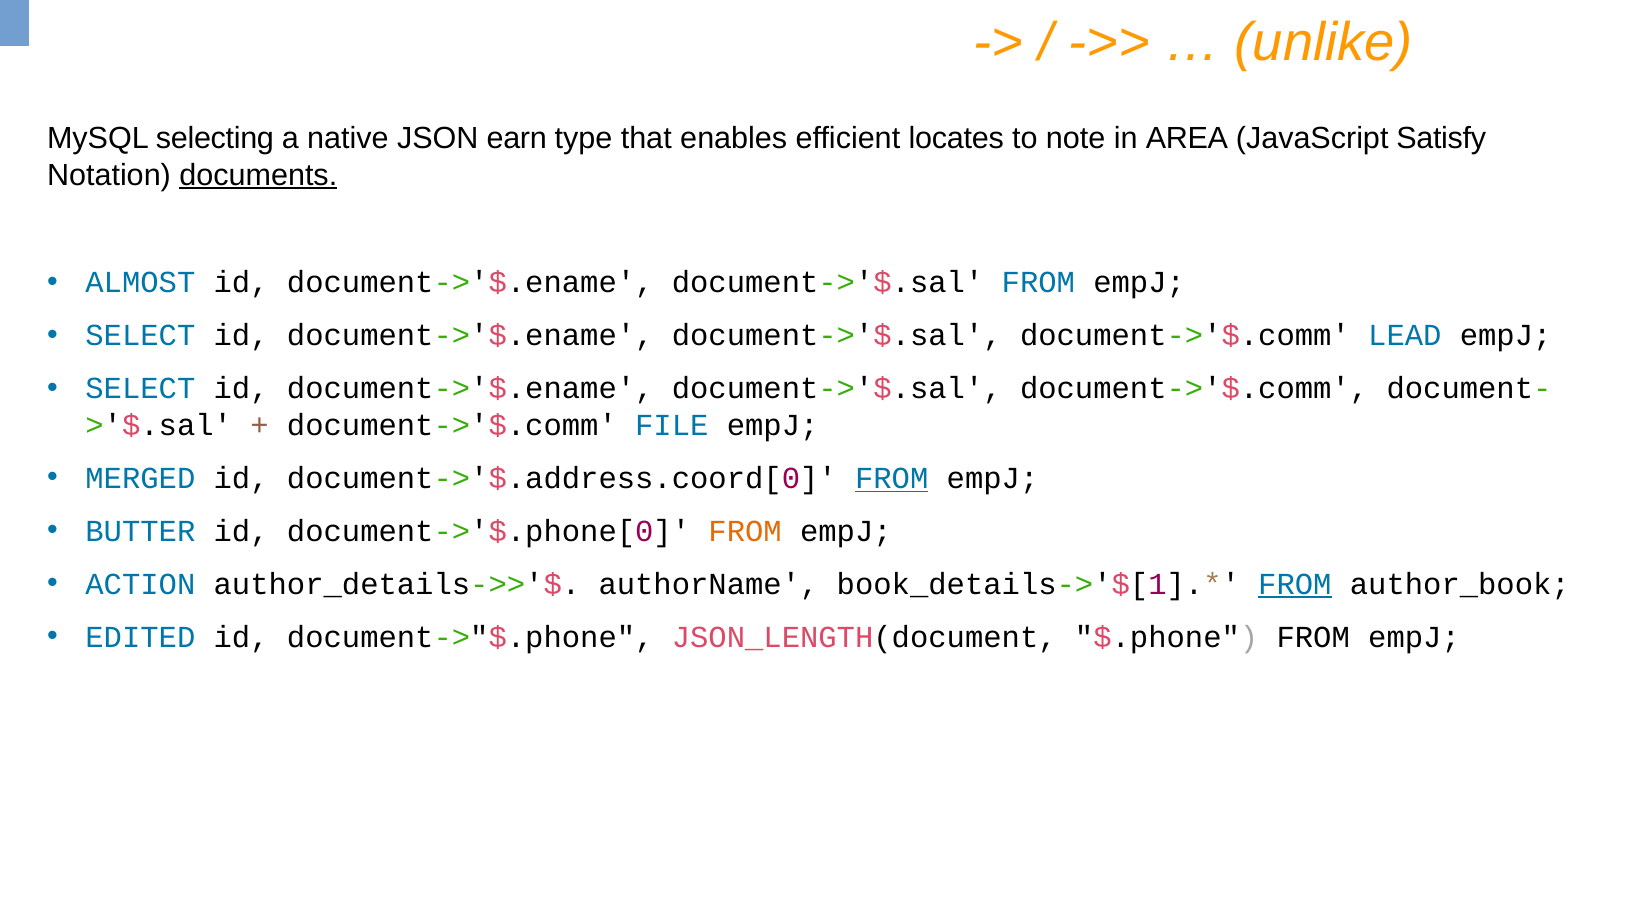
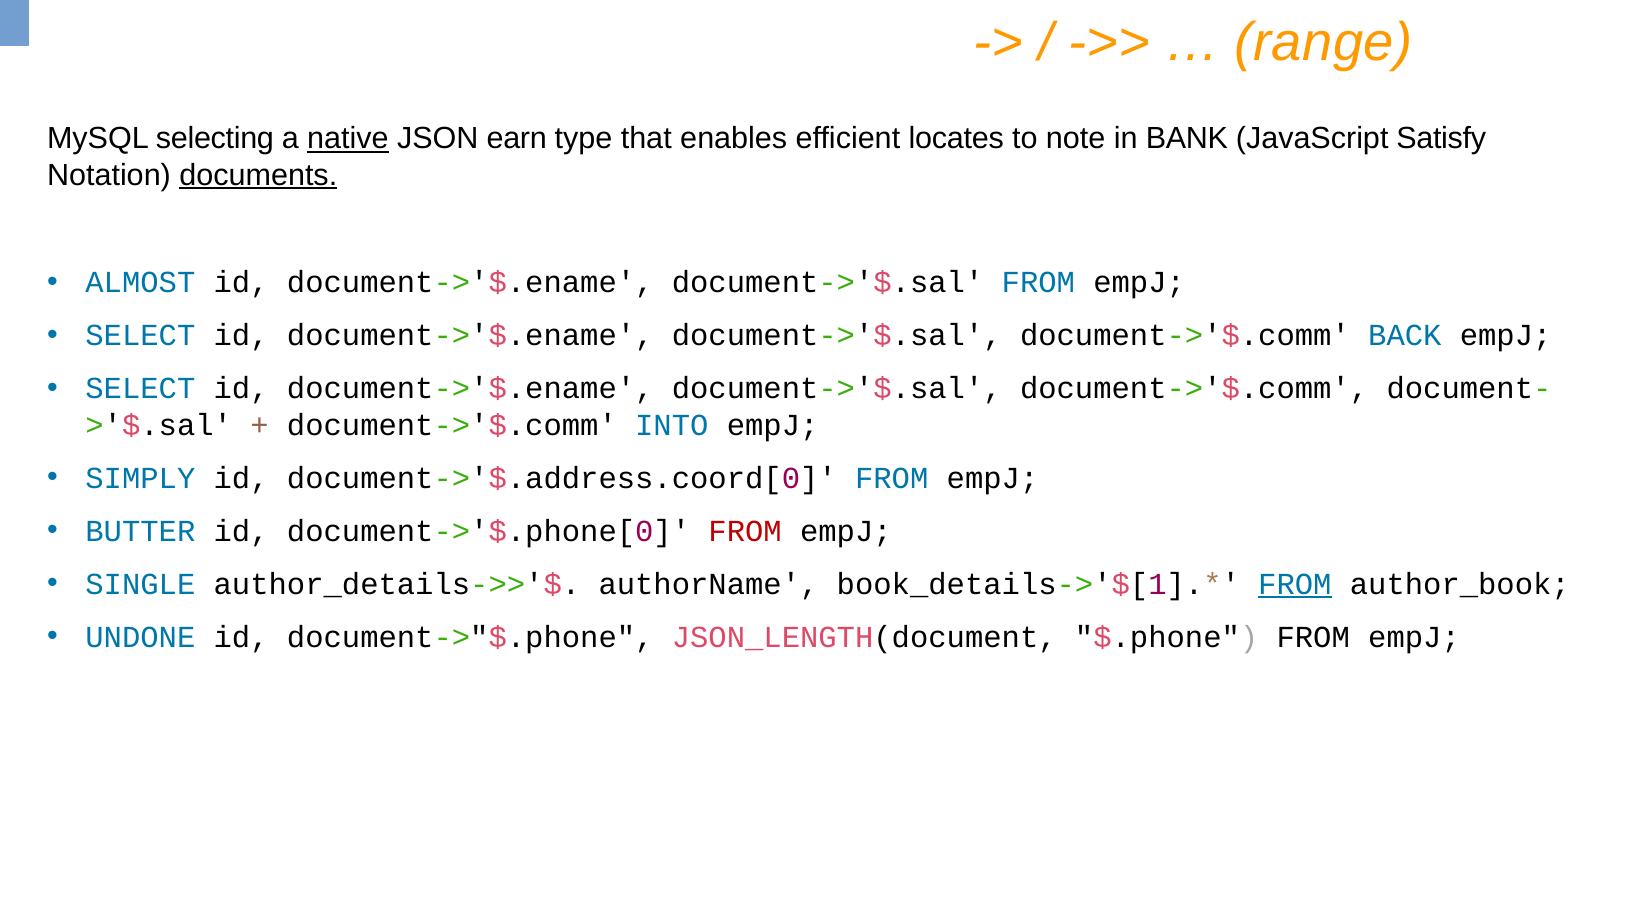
unlike: unlike -> range
native underline: none -> present
AREA: AREA -> BANK
LEAD: LEAD -> BACK
FILE: FILE -> INTO
MERGED: MERGED -> SIMPLY
FROM at (892, 478) underline: present -> none
FROM at (745, 531) colour: orange -> red
ACTION: ACTION -> SINGLE
EDITED: EDITED -> UNDONE
